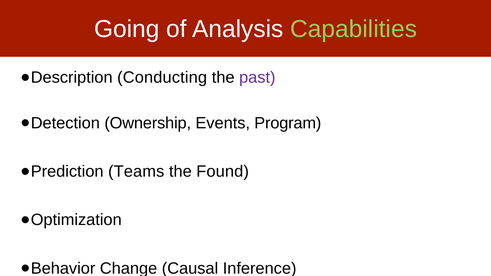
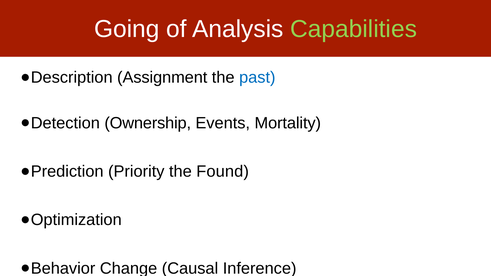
Conducting: Conducting -> Assignment
past colour: purple -> blue
Program: Program -> Mortality
Teams: Teams -> Priority
